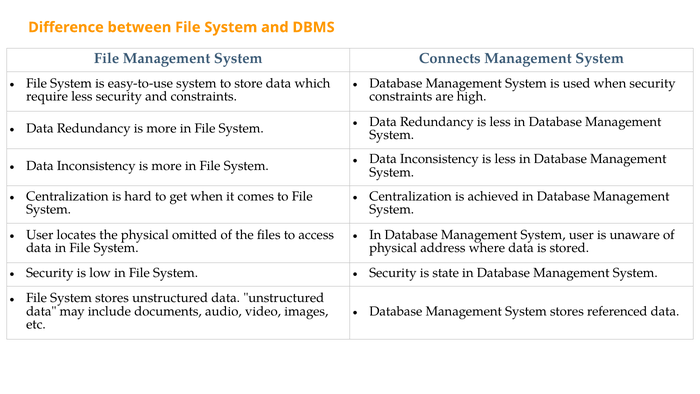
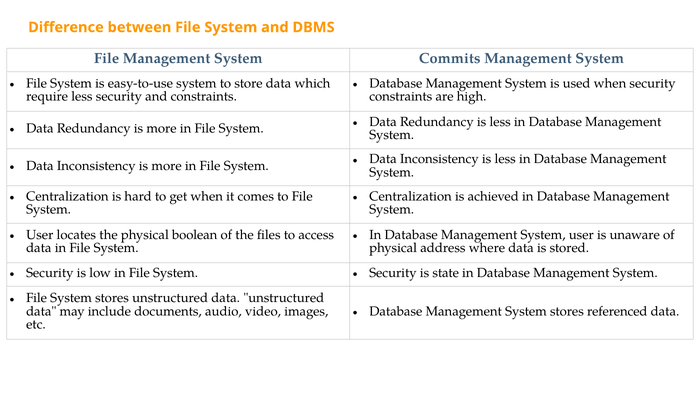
Connects: Connects -> Commits
omitted: omitted -> boolean
